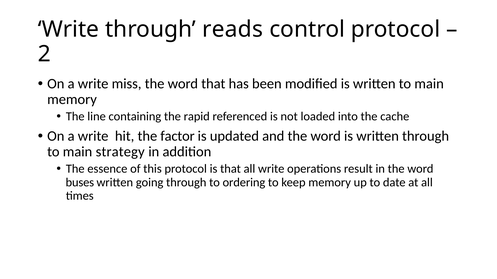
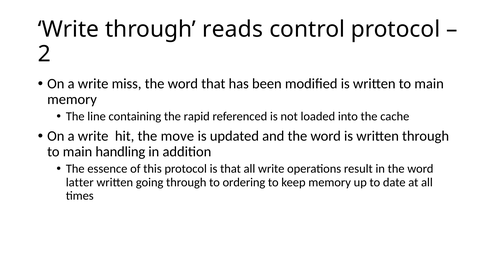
factor: factor -> move
strategy: strategy -> handling
buses: buses -> latter
